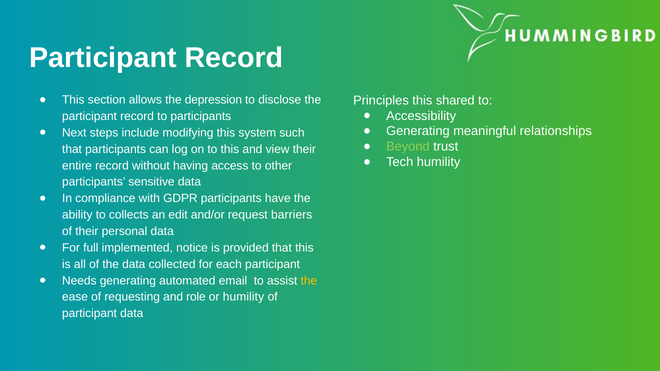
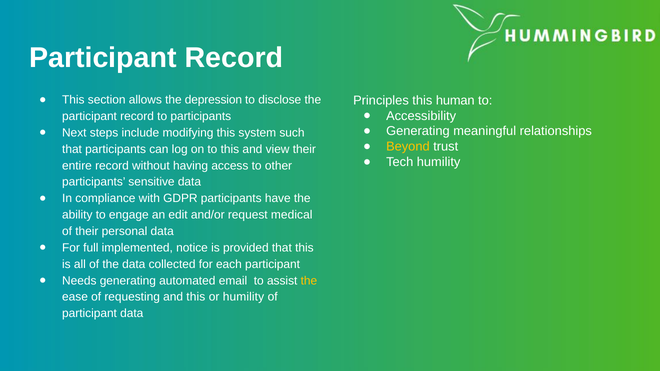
shared: shared -> human
Beyond colour: light green -> yellow
collects: collects -> engage
barriers: barriers -> medical
and role: role -> this
